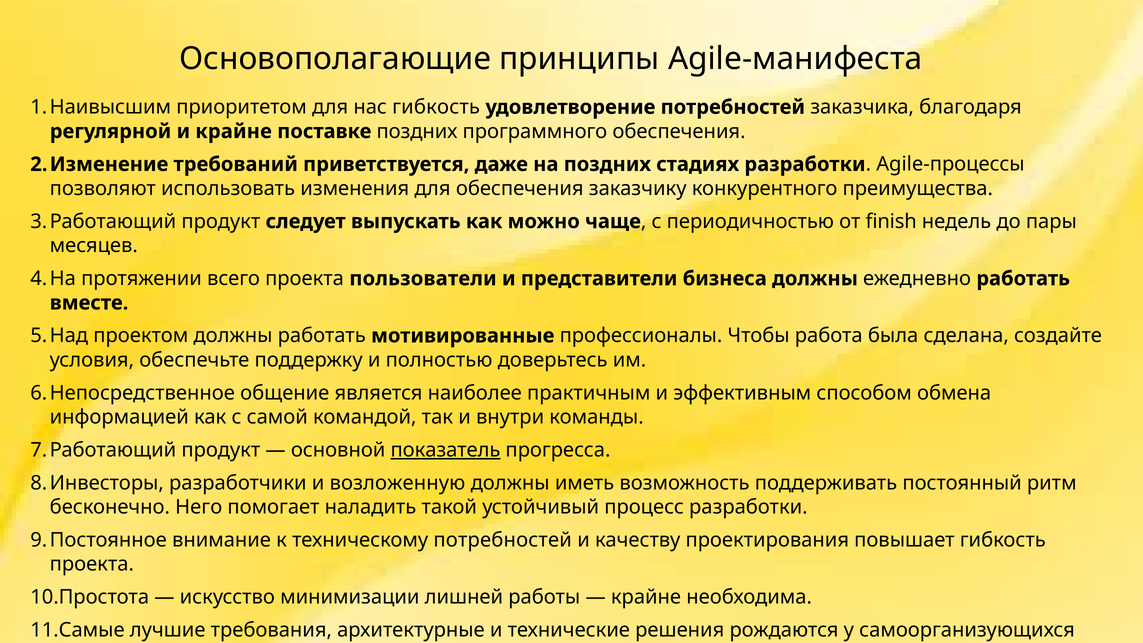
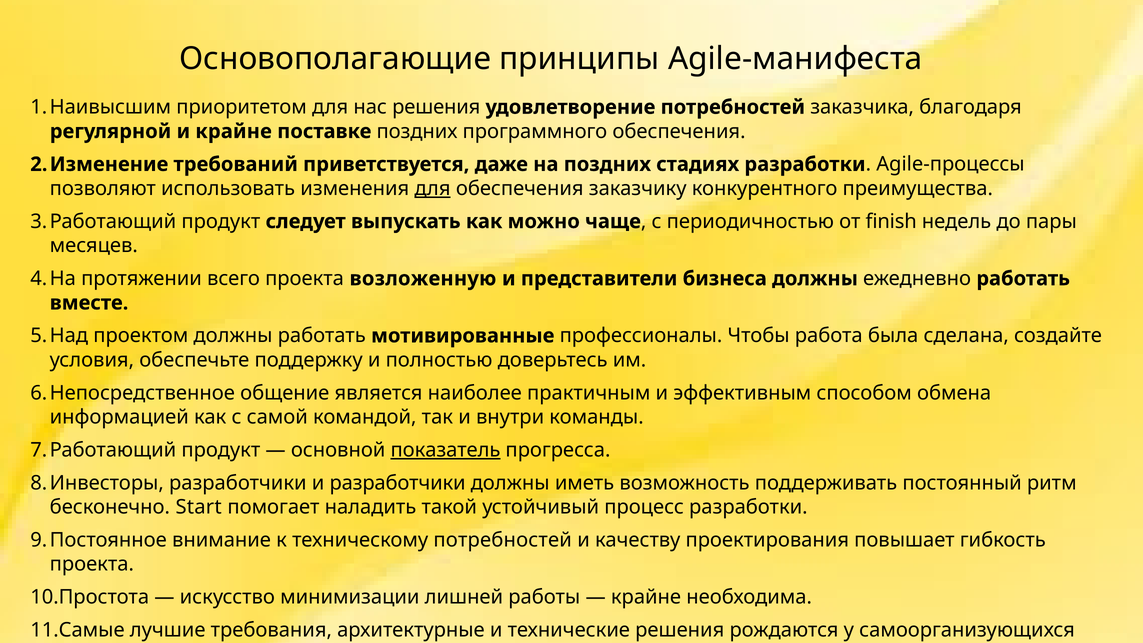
нас гибкость: гибкость -> решения
для at (433, 189) underline: none -> present
пользователи: пользователи -> возложенную
и возложенную: возложенную -> разработчики
Него: Него -> Start
